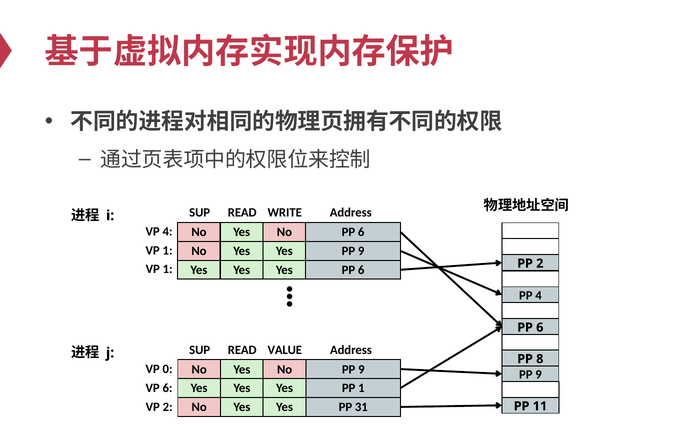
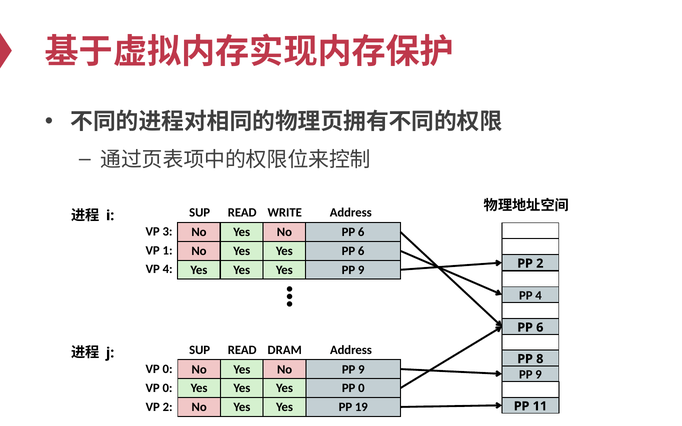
VP 4: 4 -> 3
9 at (361, 251): 9 -> 6
1 at (168, 269): 1 -> 4
6 at (361, 270): 6 -> 9
VALUE: VALUE -> DRAM
6 at (168, 388): 6 -> 0
PP 1: 1 -> 0
31: 31 -> 19
